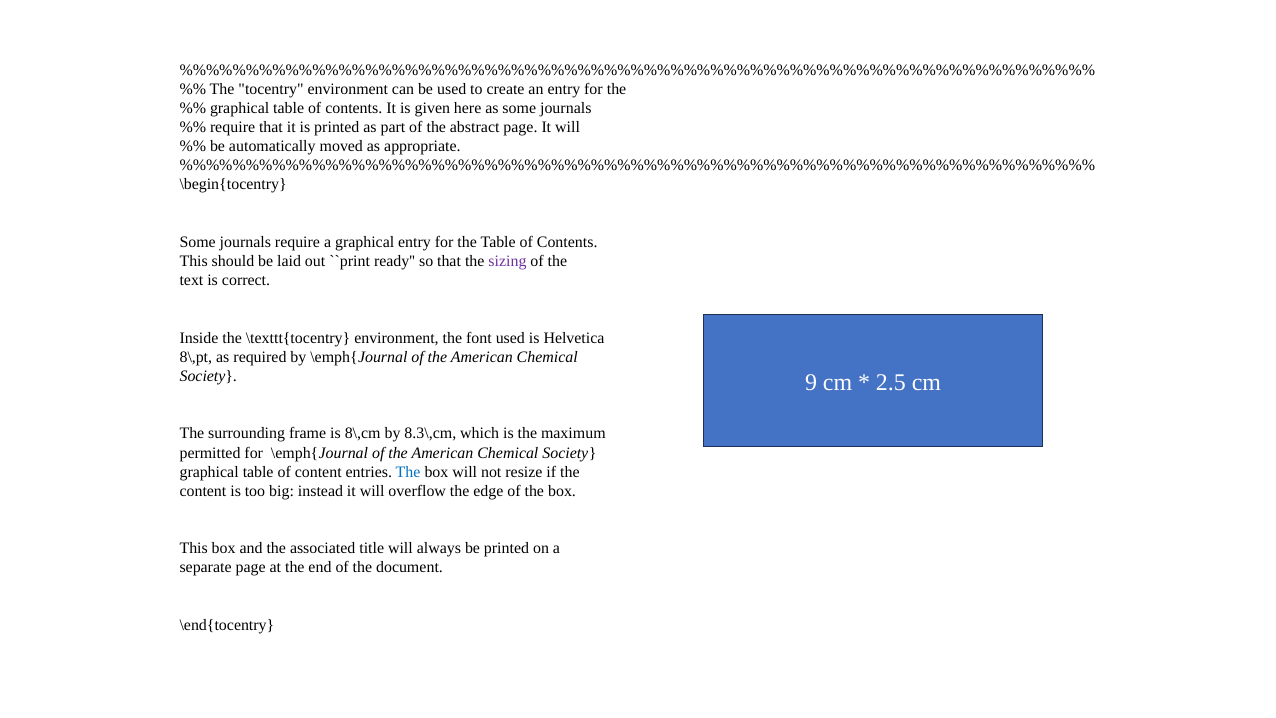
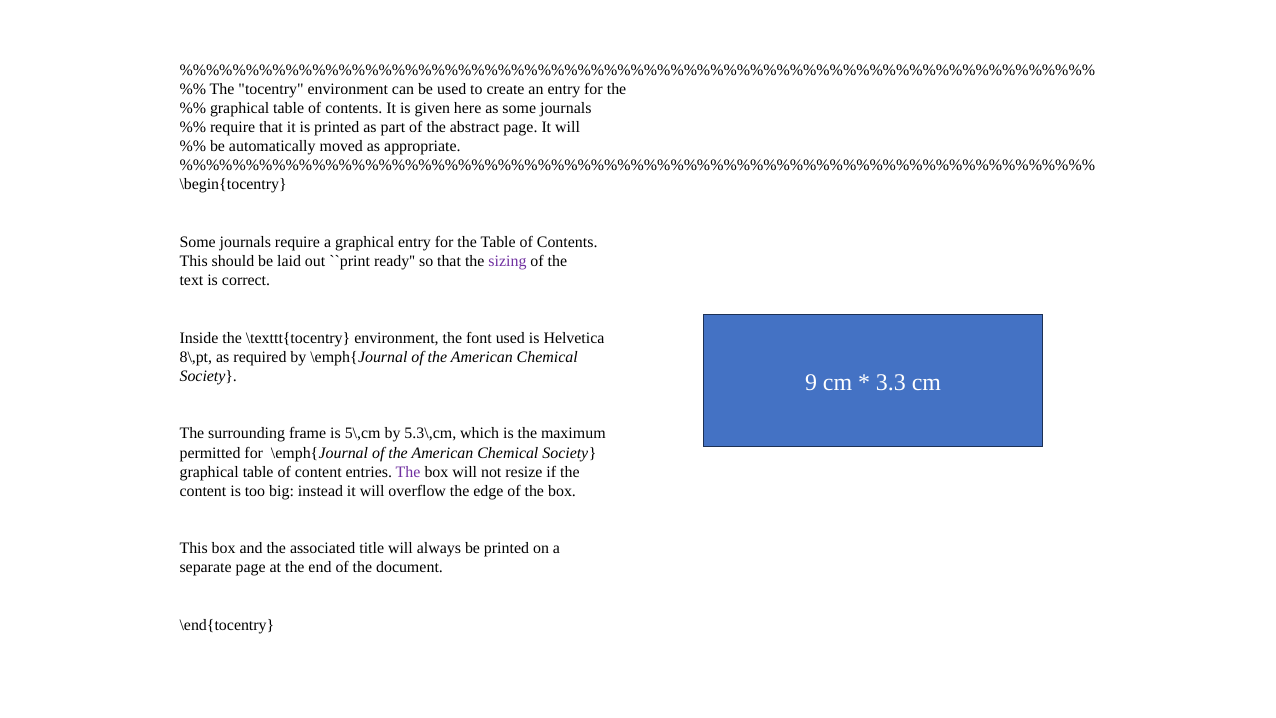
2.5: 2.5 -> 3.3
8\,cm: 8\,cm -> 5\,cm
8.3\,cm: 8.3\,cm -> 5.3\,cm
The at (408, 472) colour: blue -> purple
